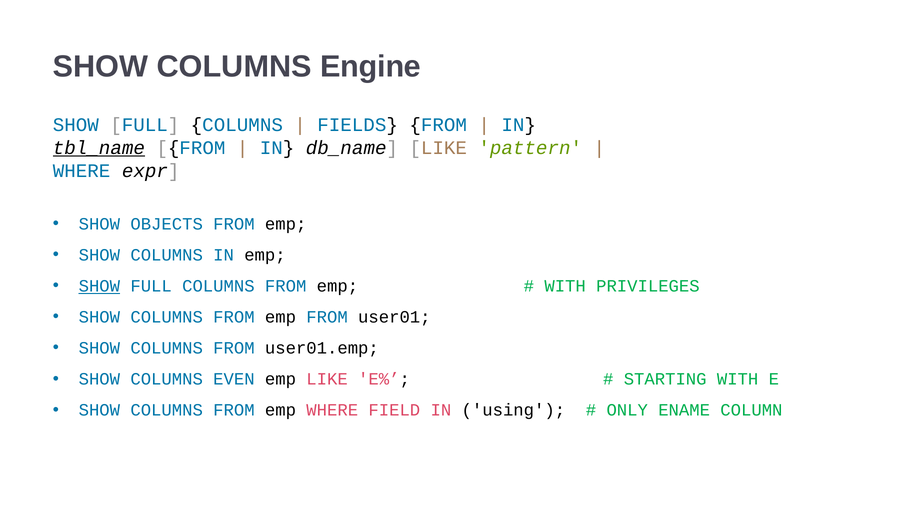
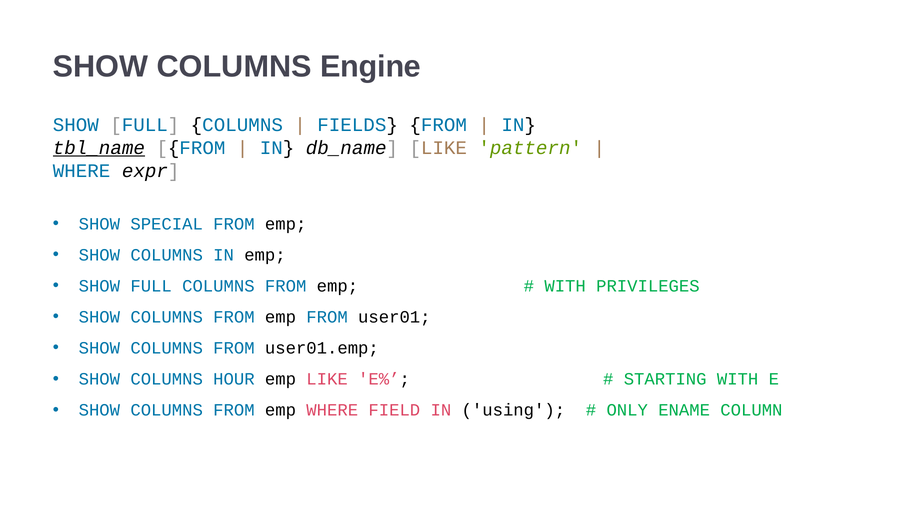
OBJECTS: OBJECTS -> SPECIAL
SHOW at (99, 286) underline: present -> none
EVEN: EVEN -> HOUR
